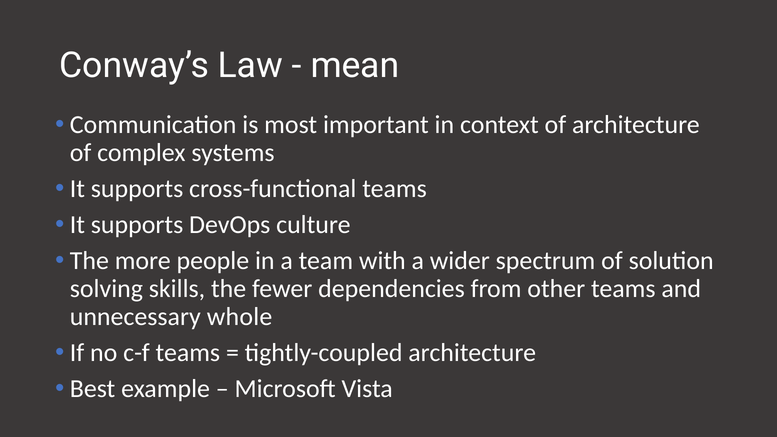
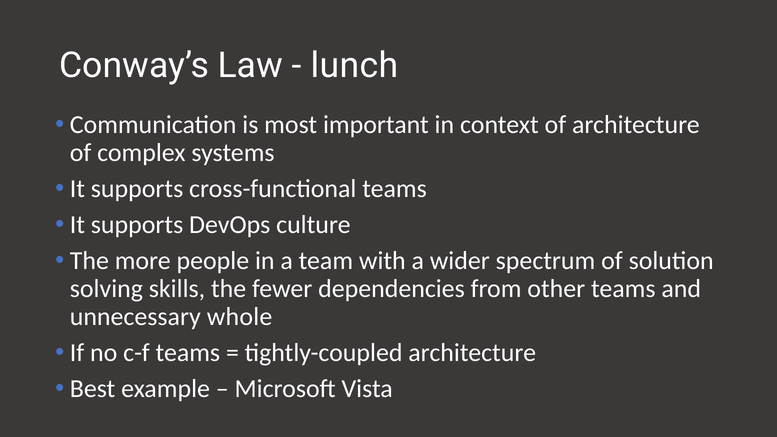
mean: mean -> lunch
